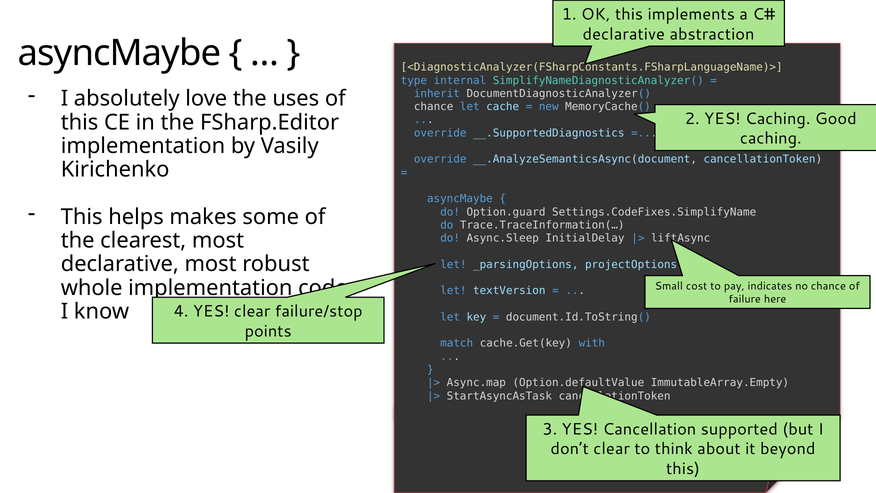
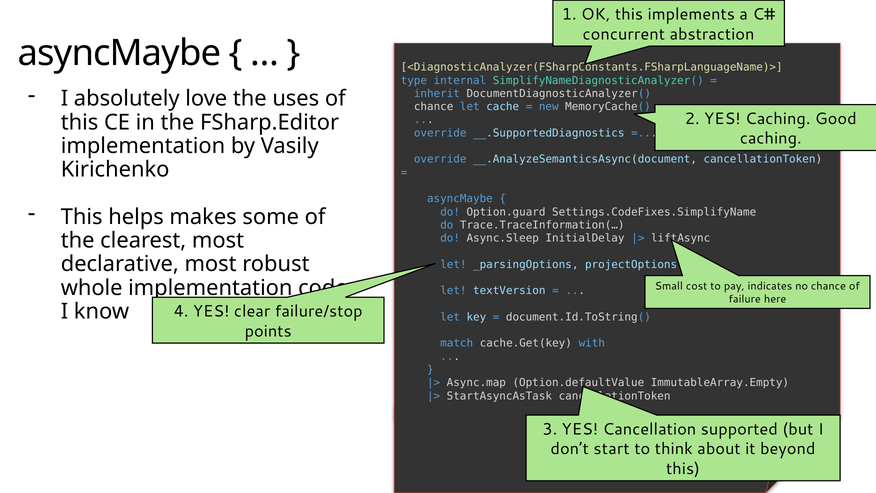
declarative at (624, 34): declarative -> concurrent
don’t clear: clear -> start
